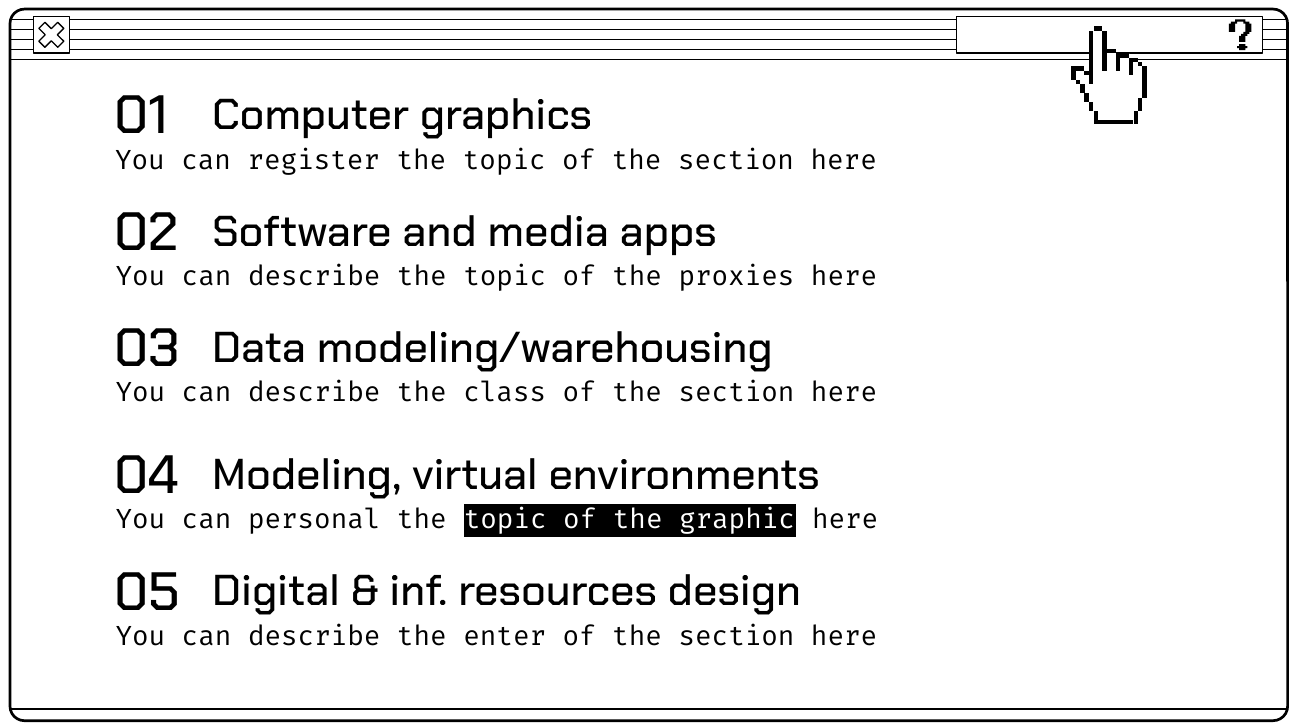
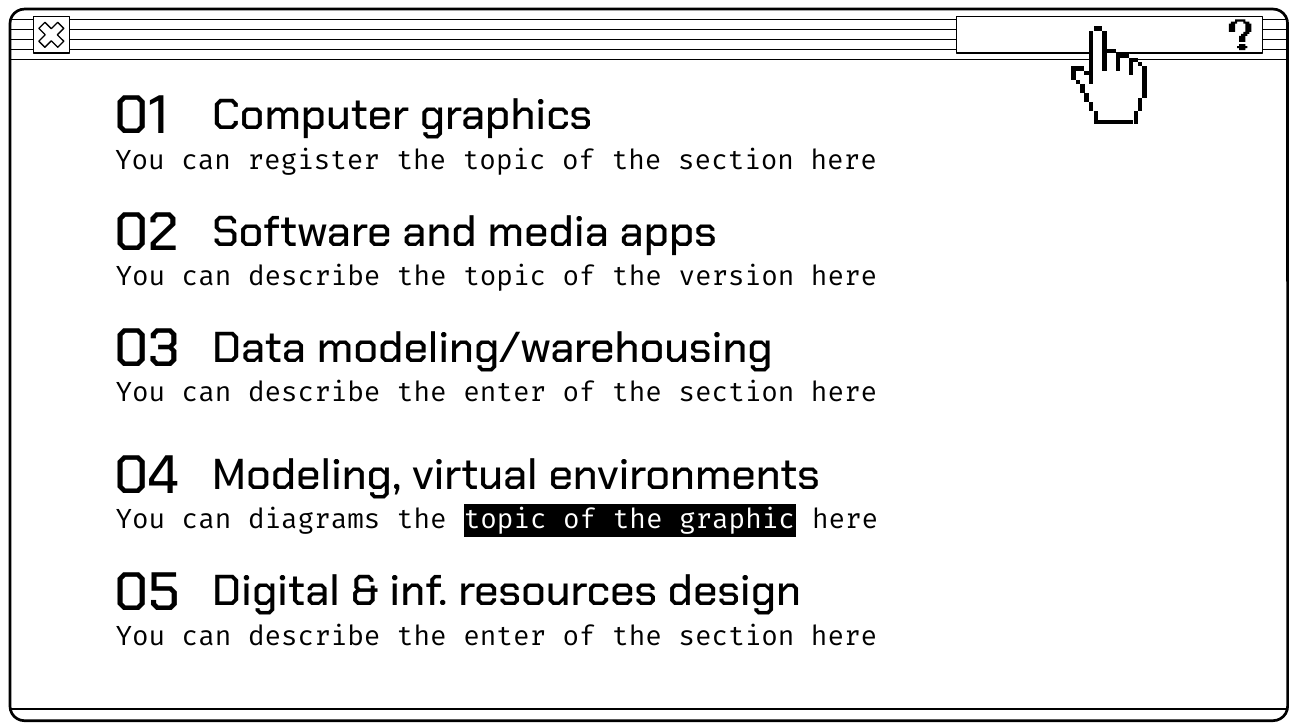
proxies: proxies -> version
class at (505, 393): class -> enter
personal: personal -> diagrams
